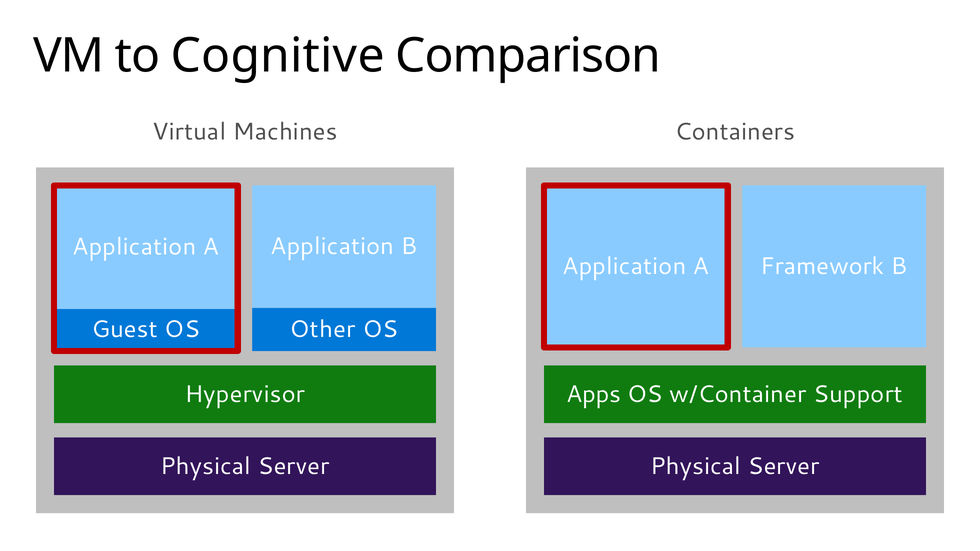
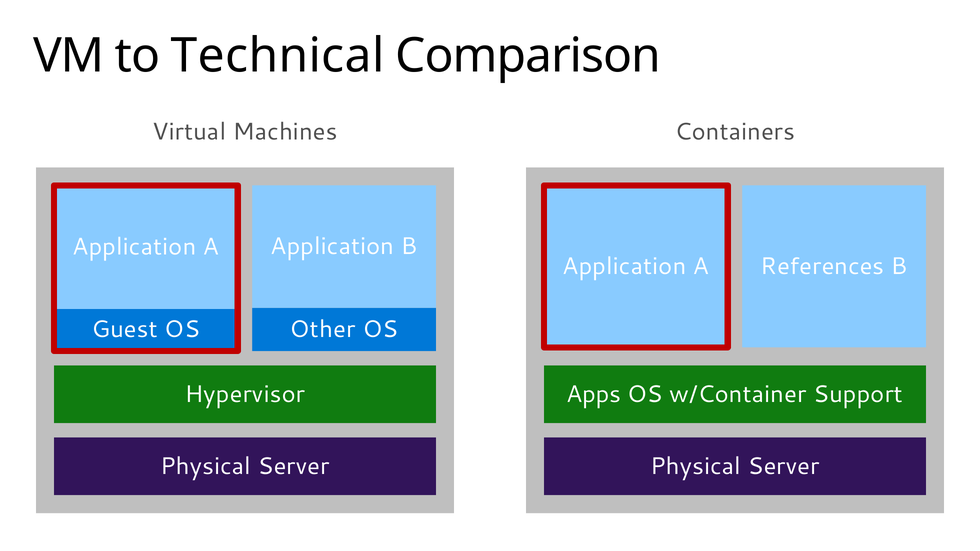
Cognitive: Cognitive -> Technical
Framework: Framework -> References
